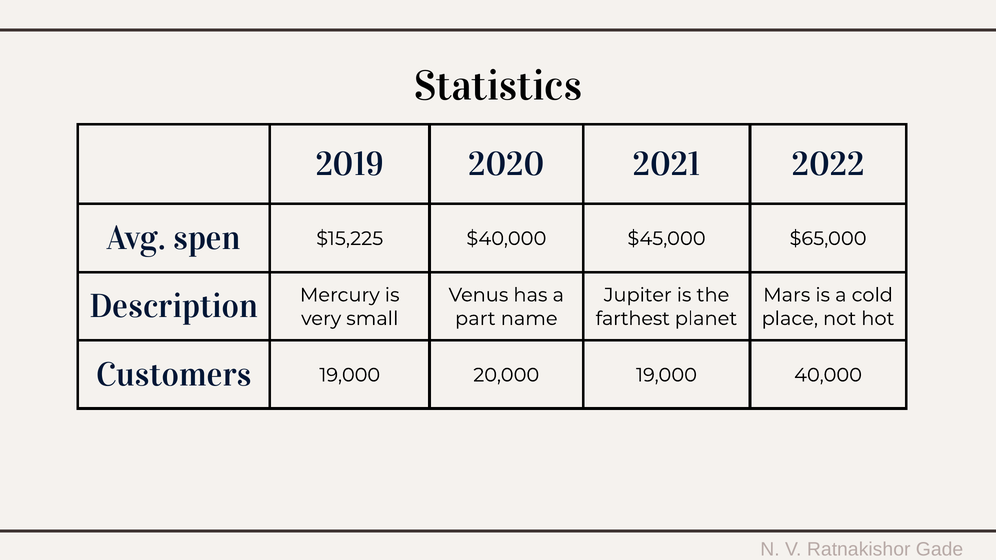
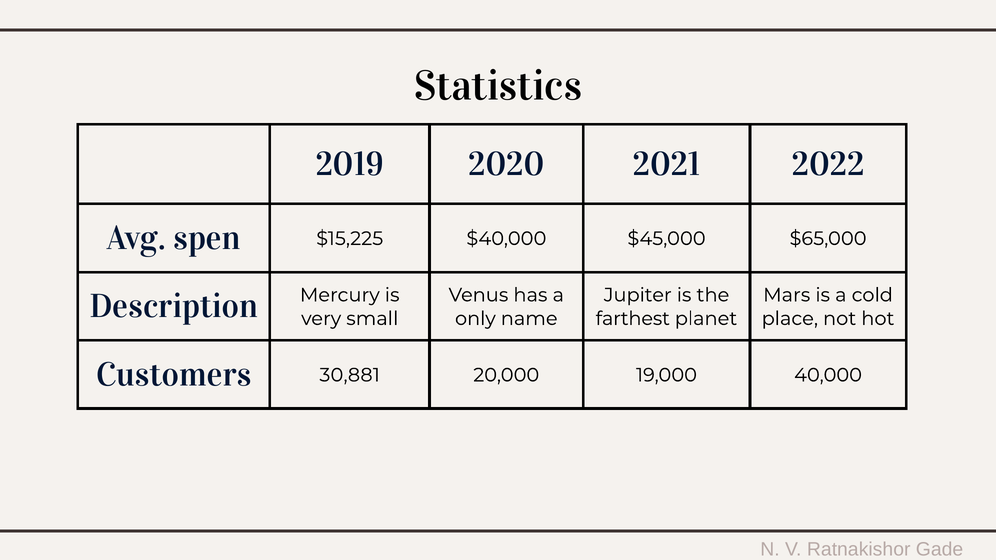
part: part -> only
Customers 19,000: 19,000 -> 30,881
